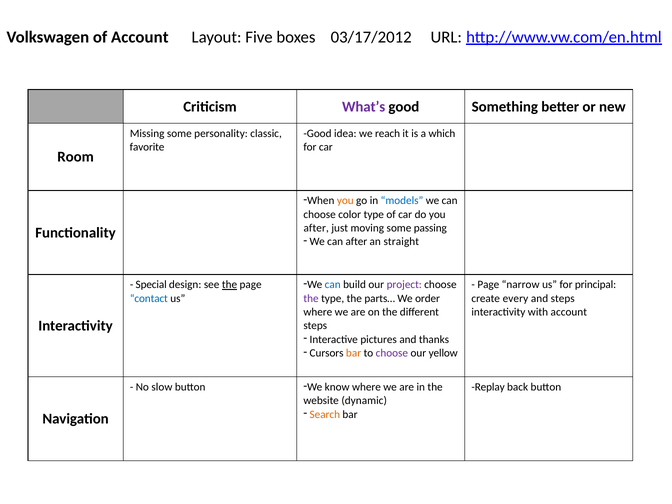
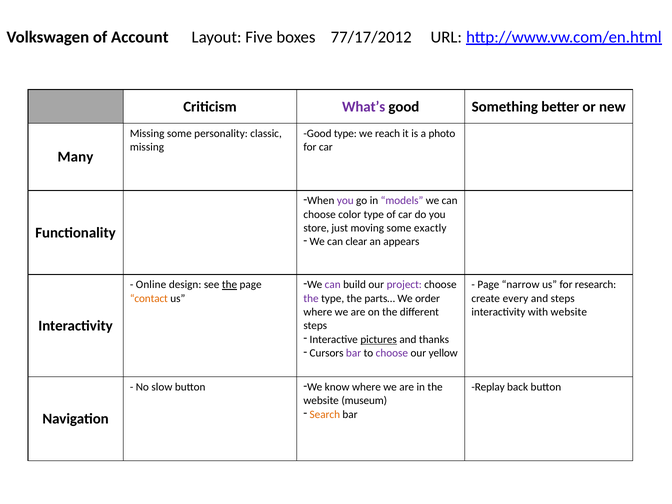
03/17/2012: 03/17/2012 -> 77/17/2012
Good idea: idea -> type
which: which -> photo
favorite at (147, 147): favorite -> missing
Room: Room -> Many
you at (345, 201) colour: orange -> purple
models colour: blue -> purple
after at (316, 228): after -> store
passing: passing -> exactly
can after: after -> clear
straight: straight -> appears
can at (333, 285) colour: blue -> purple
Special: Special -> Online
principal: principal -> research
contact colour: blue -> orange
with account: account -> website
pictures underline: none -> present
bar at (354, 353) colour: orange -> purple
dynamic: dynamic -> museum
